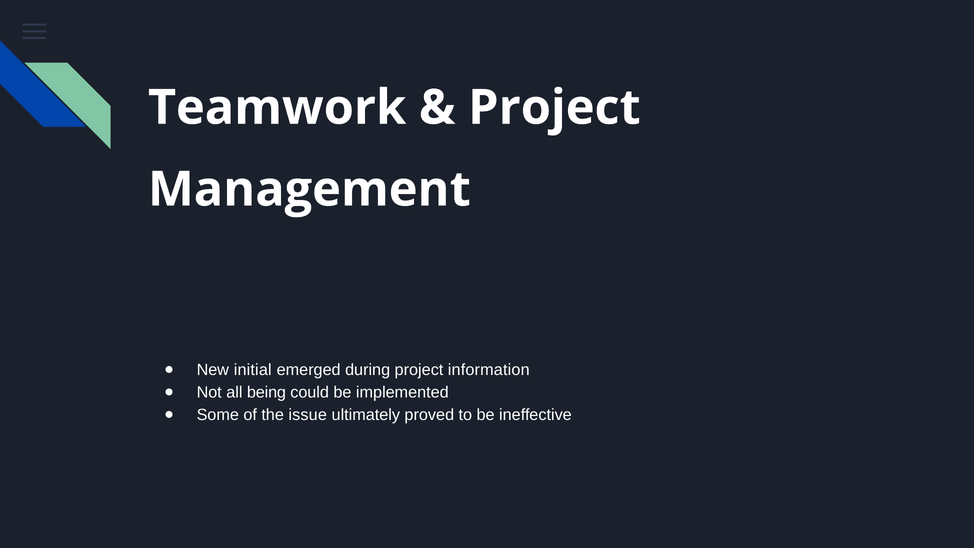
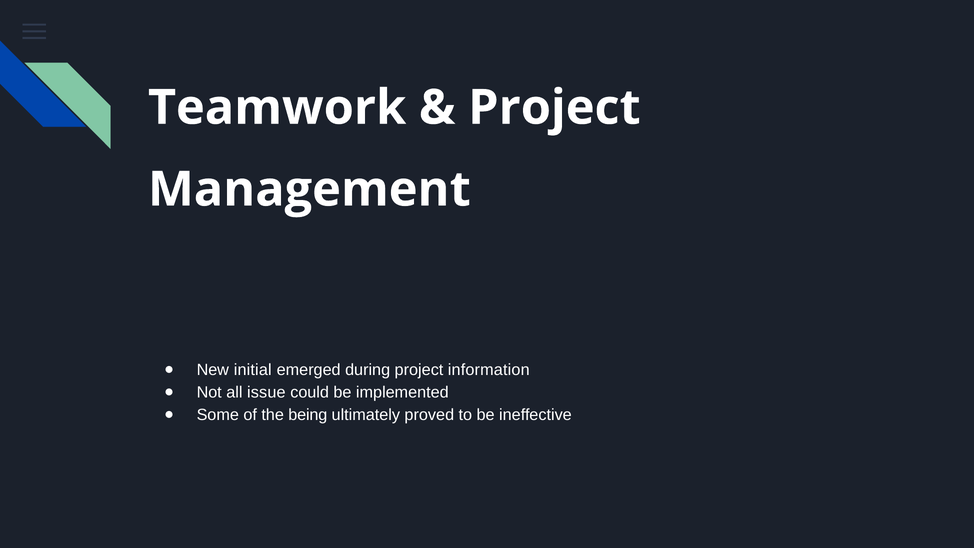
being: being -> issue
issue: issue -> being
